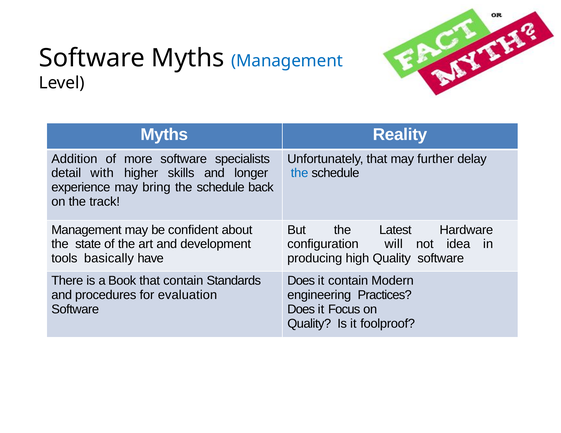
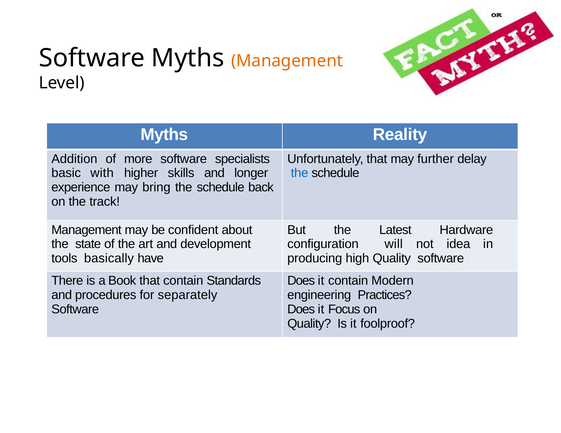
Management at (287, 61) colour: blue -> orange
detail: detail -> basic
evaluation: evaluation -> separately
